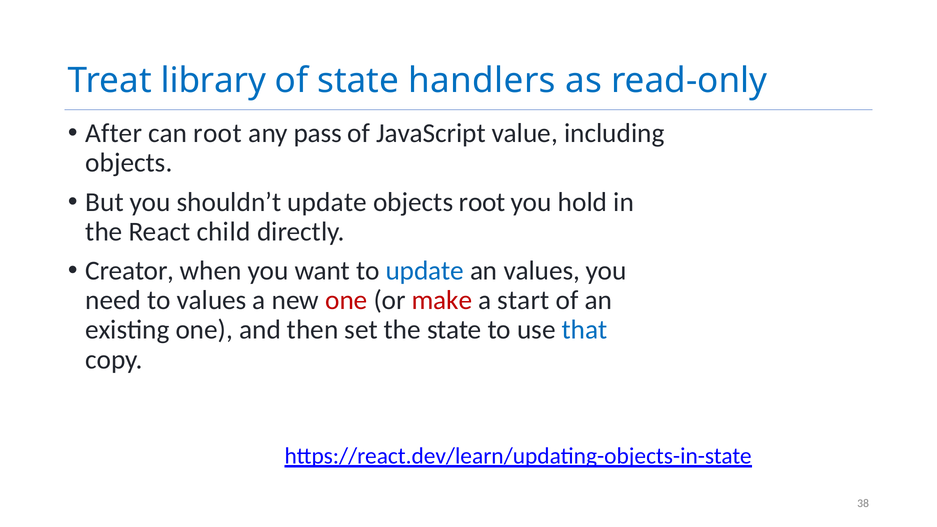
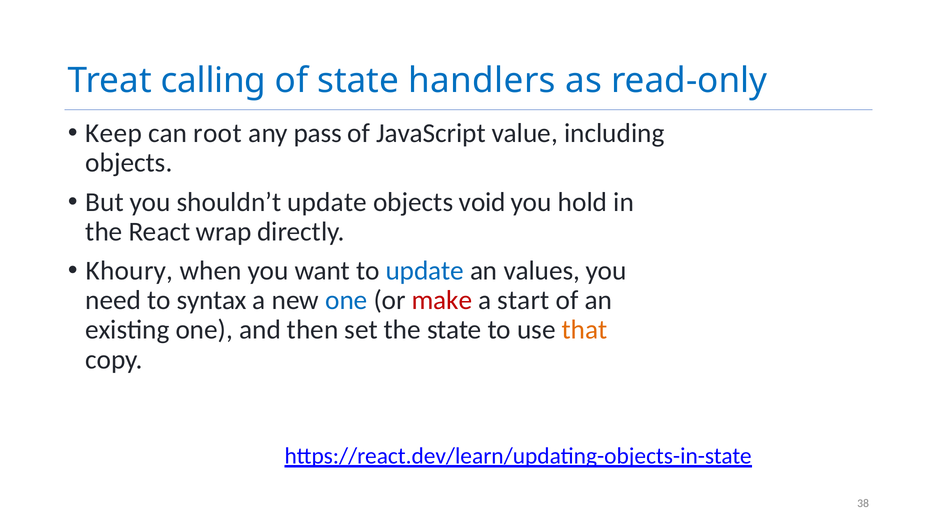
library: library -> calling
After: After -> Keep
objects root: root -> void
child: child -> wrap
Creator: Creator -> Khoury
to values: values -> syntax
one at (346, 300) colour: red -> blue
that colour: blue -> orange
